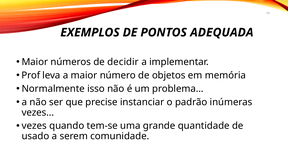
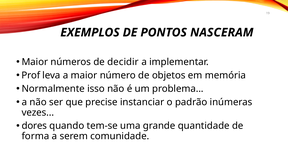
ADEQUADA: ADEQUADA -> NASCERAM
vezes at (34, 126): vezes -> dores
usado: usado -> forma
